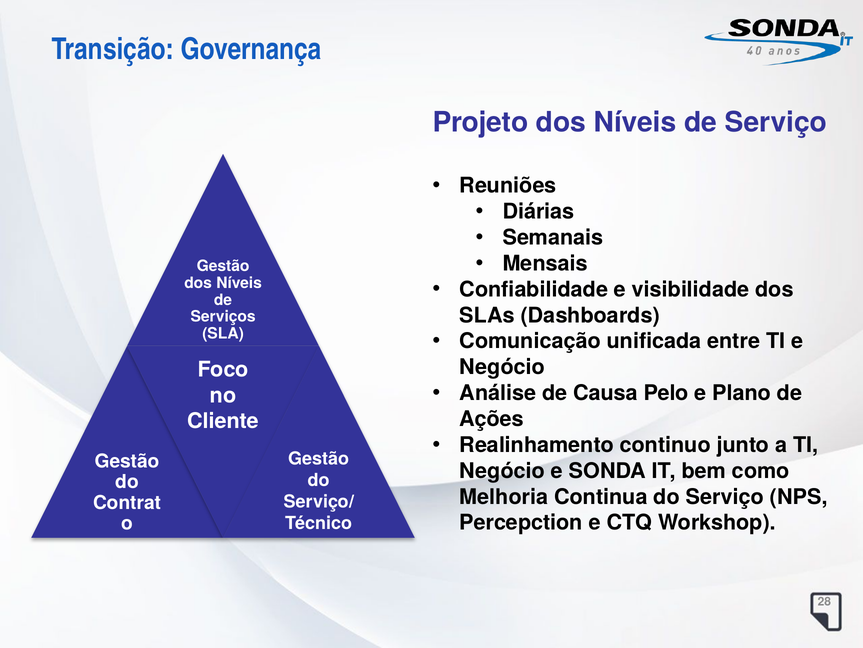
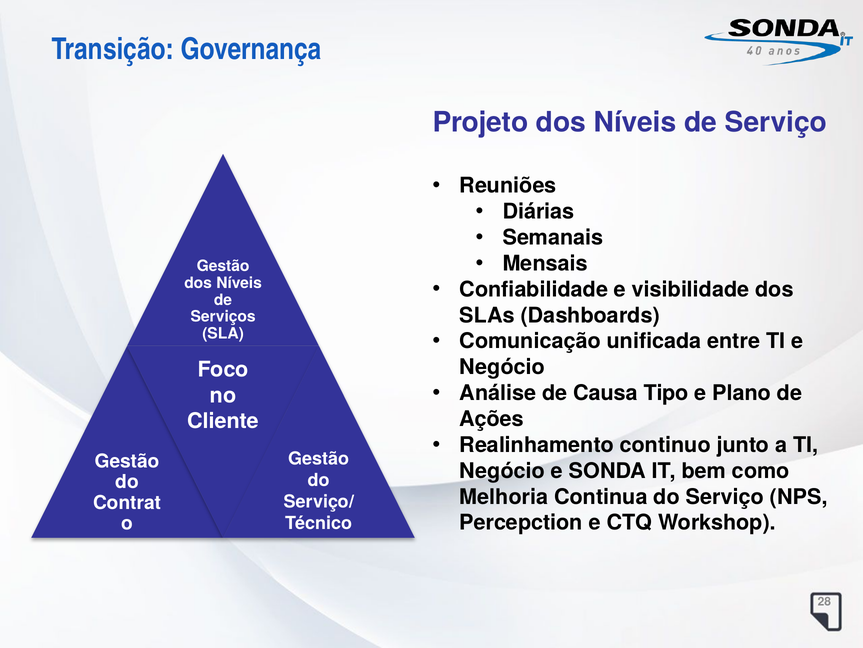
Pelo: Pelo -> Tipo
